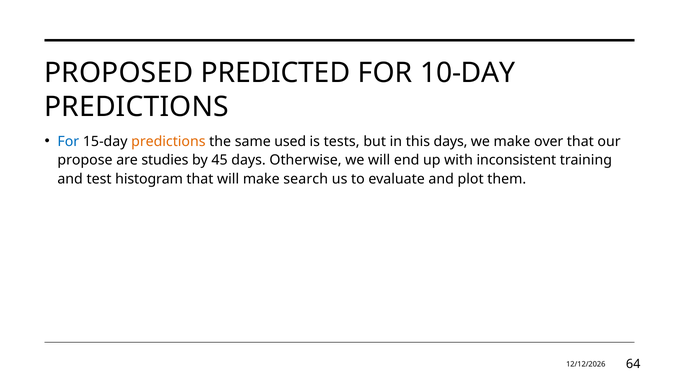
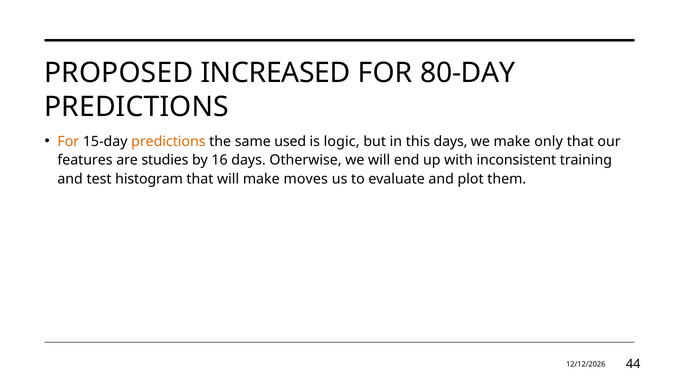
PREDICTED: PREDICTED -> INCREASED
10-DAY: 10-DAY -> 80-DAY
For at (68, 141) colour: blue -> orange
tests: tests -> logic
over: over -> only
propose: propose -> features
45: 45 -> 16
search: search -> moves
64: 64 -> 44
